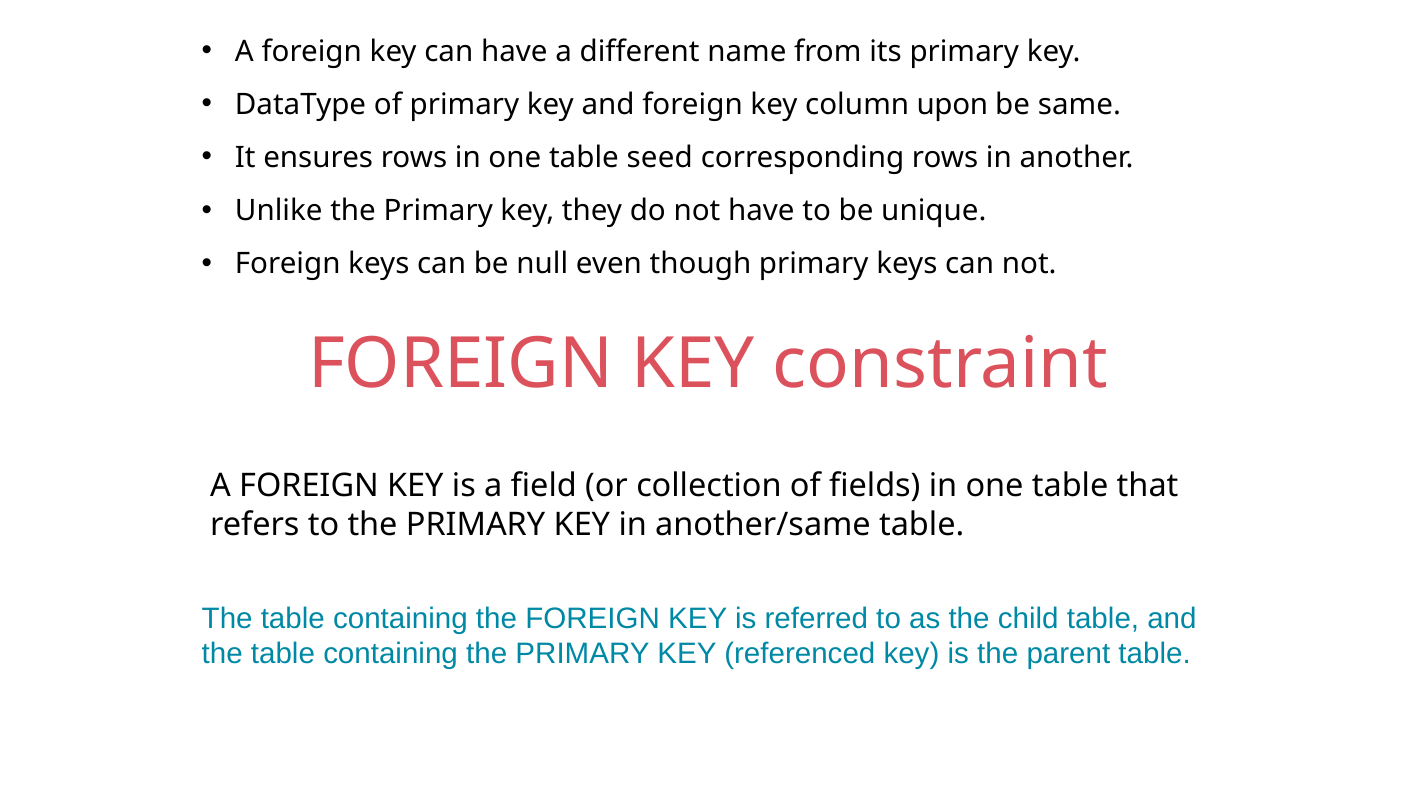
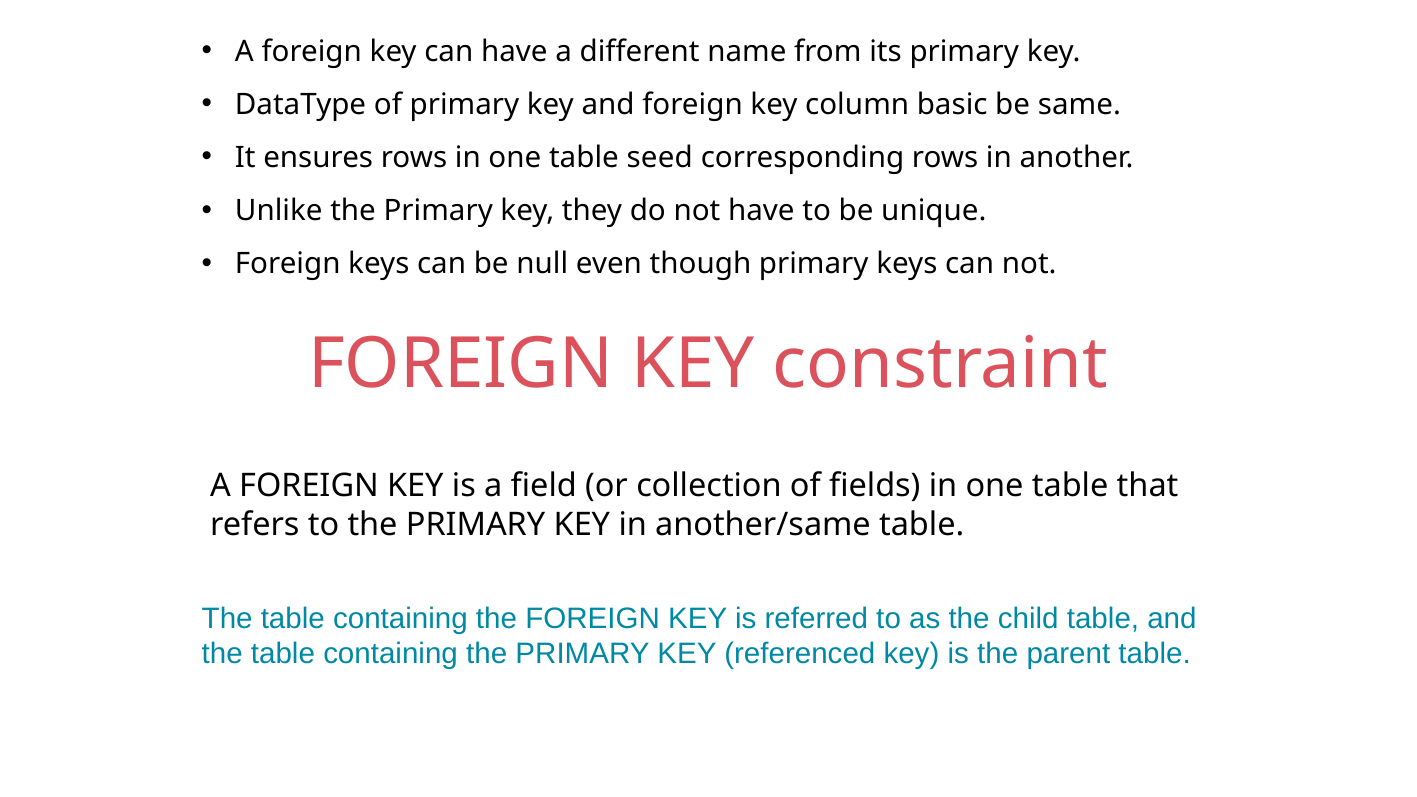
upon: upon -> basic
